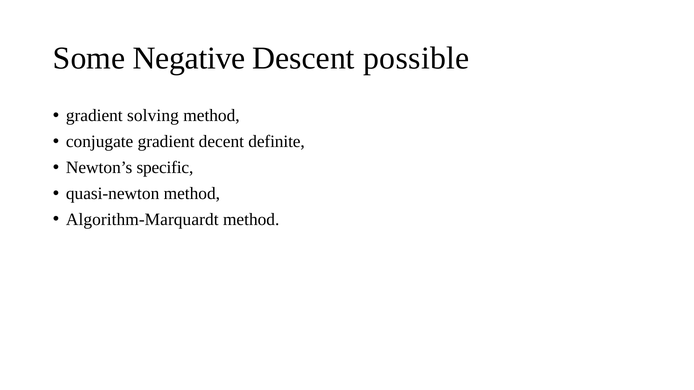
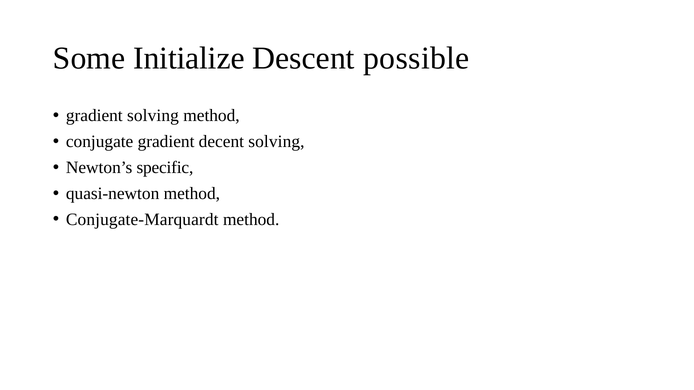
Negative: Negative -> Initialize
decent definite: definite -> solving
Algorithm-Marquardt: Algorithm-Marquardt -> Conjugate-Marquardt
